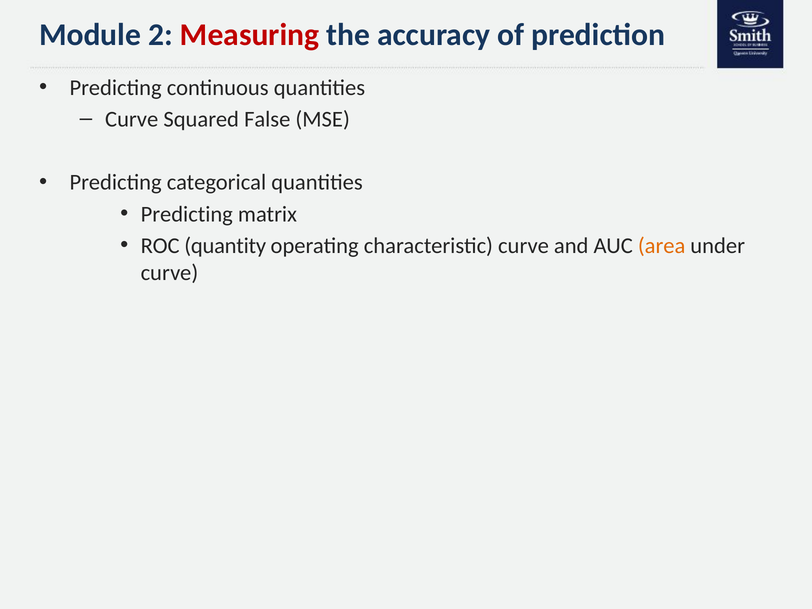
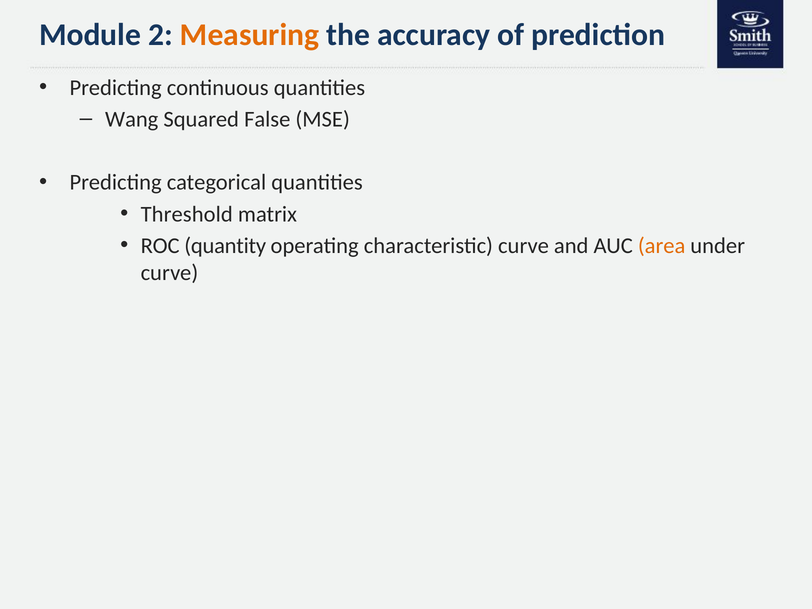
Measuring colour: red -> orange
Curve at (132, 119): Curve -> Wang
Predicting at (187, 214): Predicting -> Threshold
